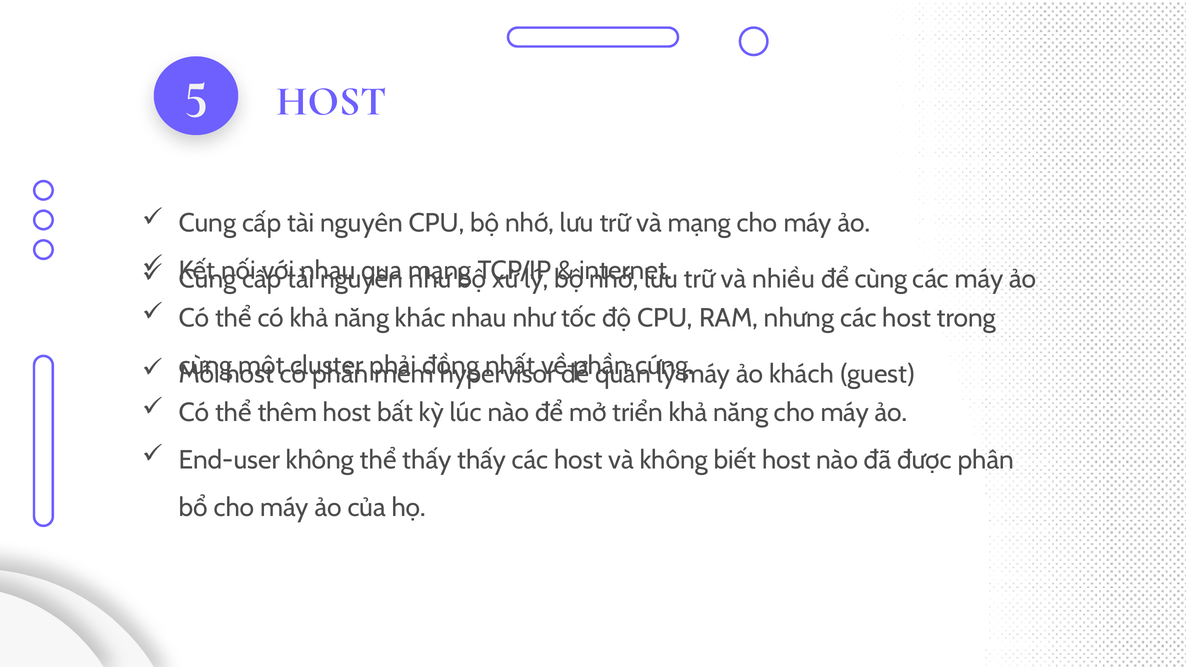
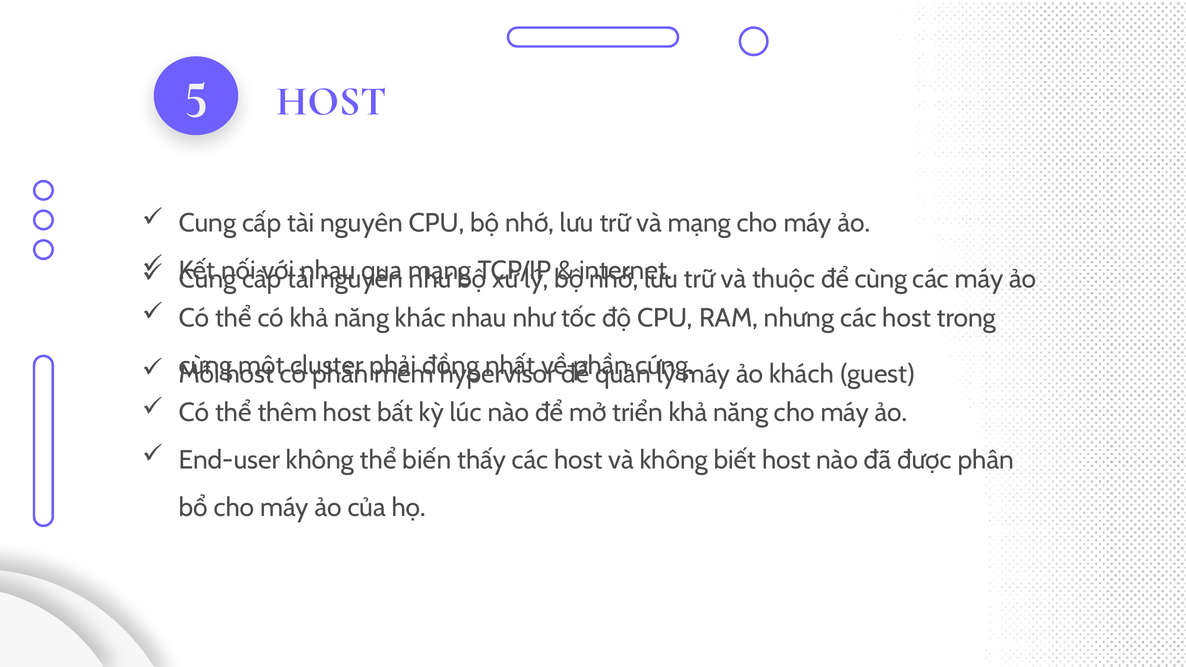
nhiều: nhiều -> thuộc
thể thấy: thấy -> biến
